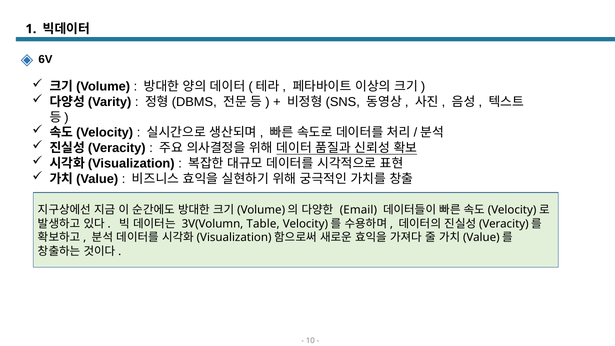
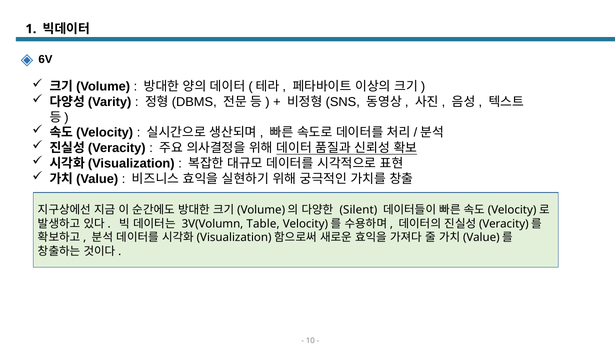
Email: Email -> Silent
